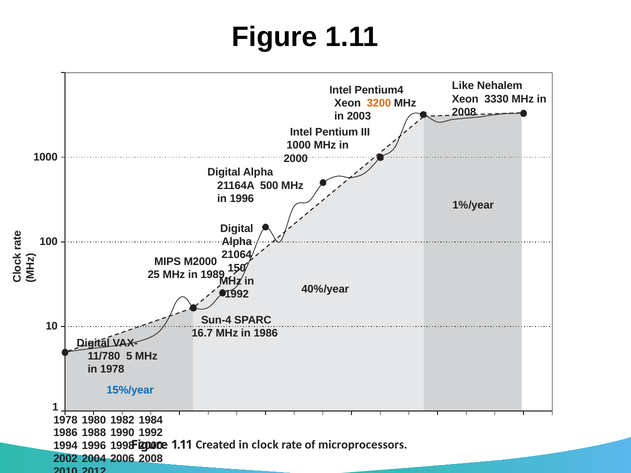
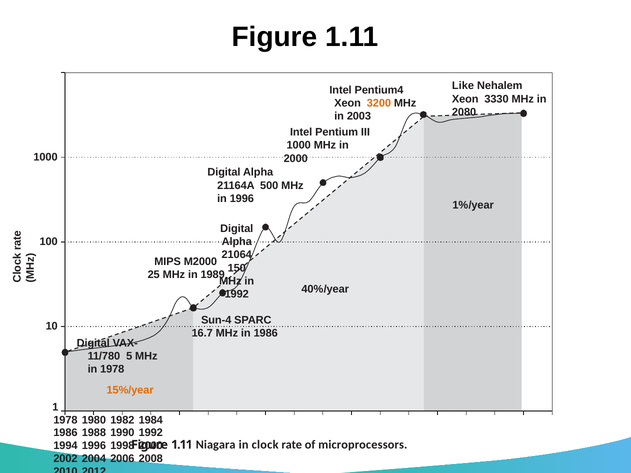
2008 at (464, 112): 2008 -> 2080
15%/year colour: blue -> orange
Created: Created -> Niagara
